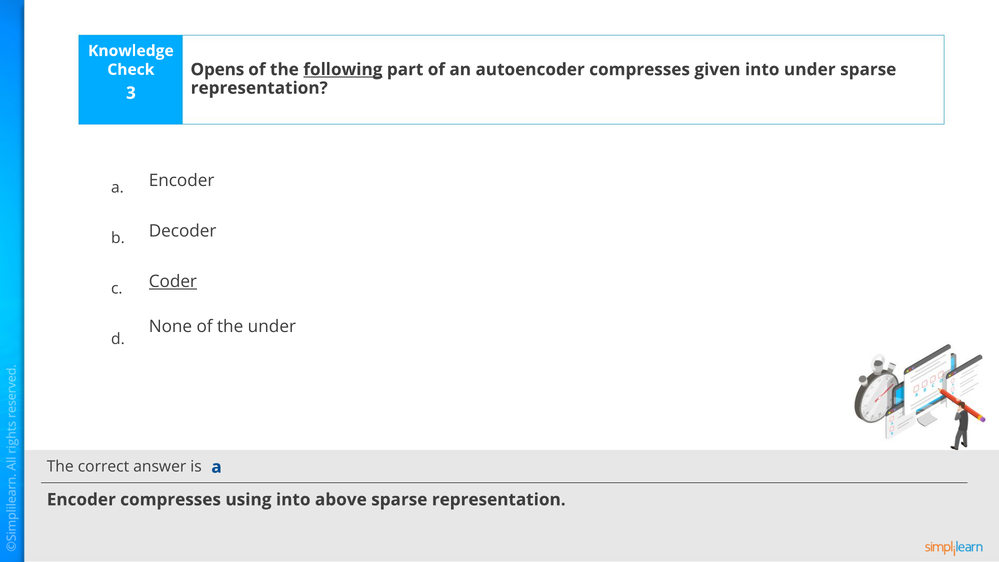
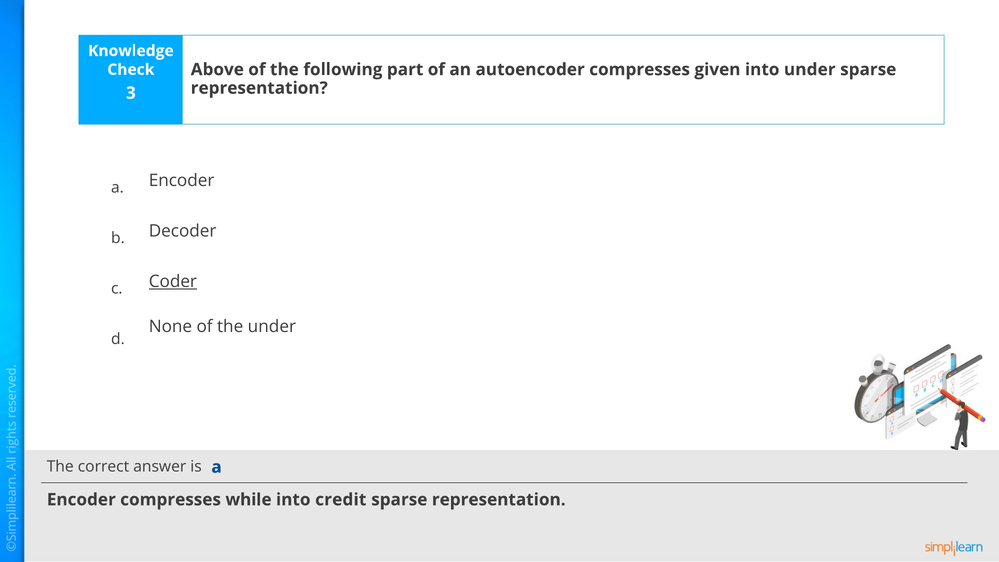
Opens: Opens -> Above
following underline: present -> none
using: using -> while
above: above -> credit
